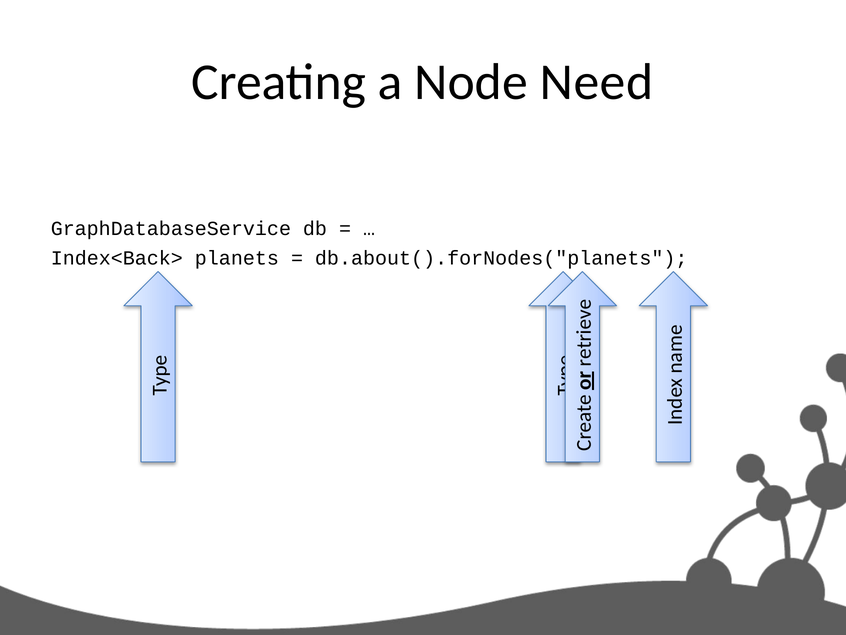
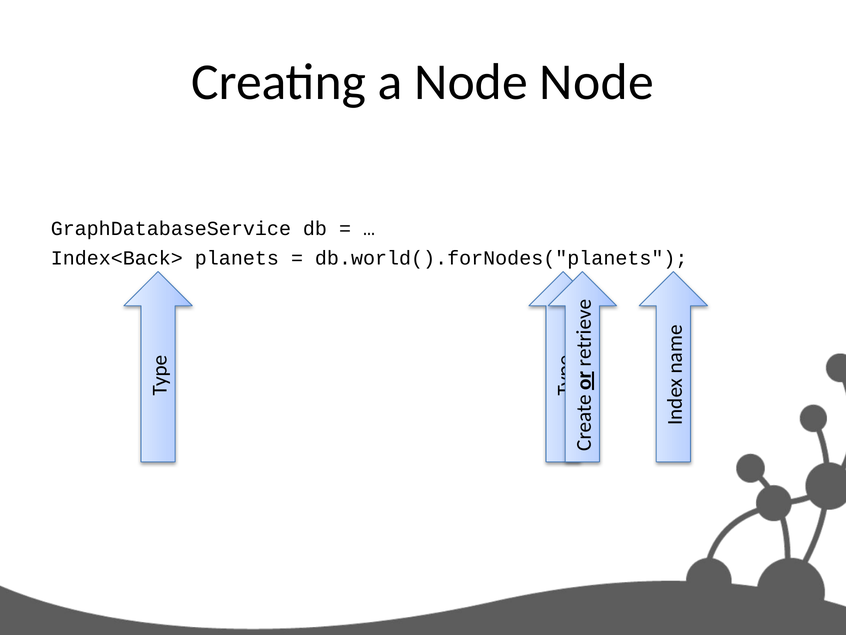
Node Need: Need -> Node
db.about().forNodes("planets: db.about().forNodes("planets -> db.world().forNodes("planets
